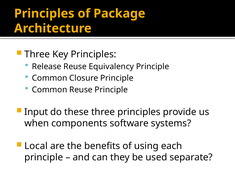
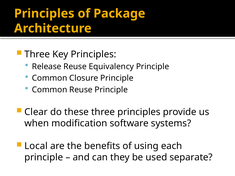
Input: Input -> Clear
components: components -> modification
